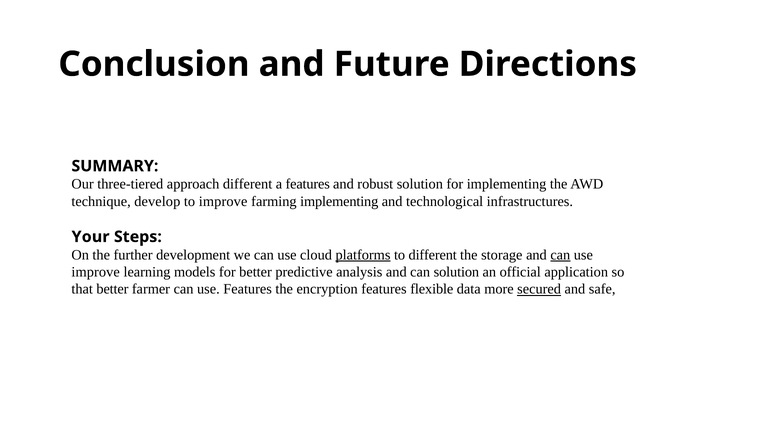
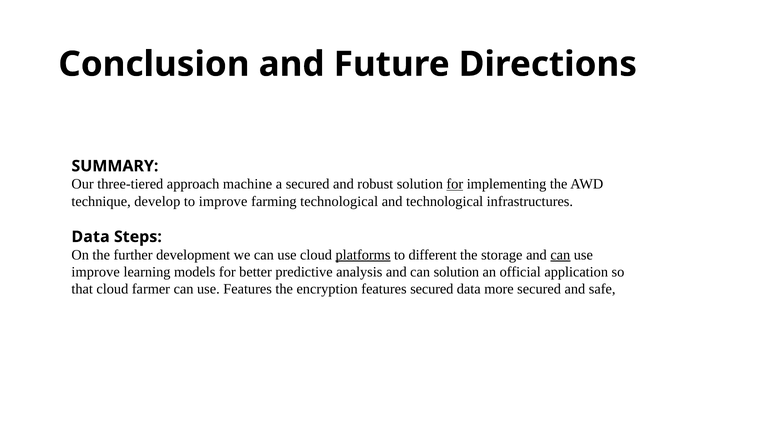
approach different: different -> machine
a features: features -> secured
for at (455, 184) underline: none -> present
farming implementing: implementing -> technological
Your at (91, 237): Your -> Data
that better: better -> cloud
features flexible: flexible -> secured
secured at (539, 289) underline: present -> none
